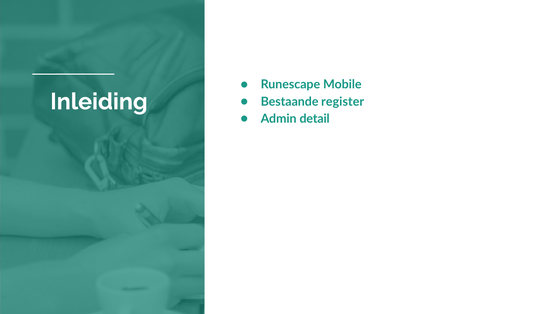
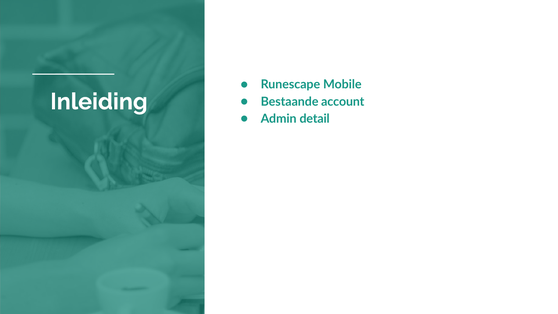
register: register -> account
